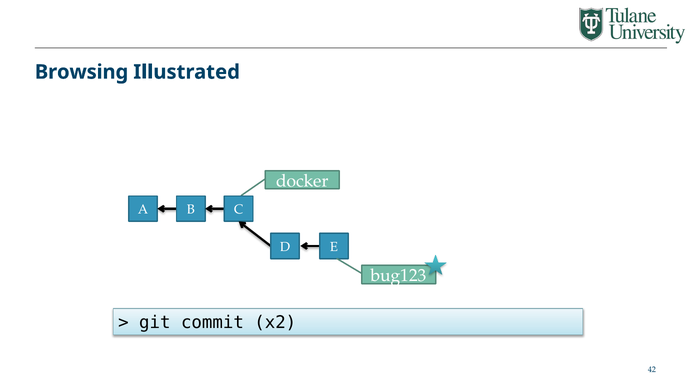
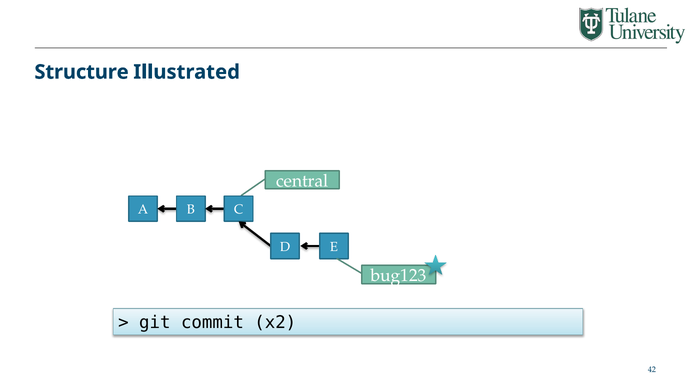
Browsing: Browsing -> Structure
docker: docker -> central
